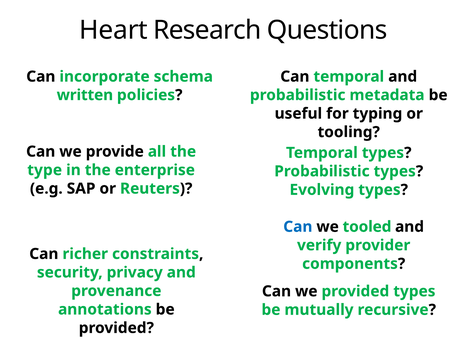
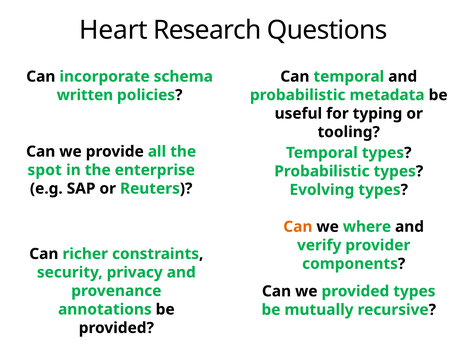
type: type -> spot
Can at (298, 227) colour: blue -> orange
tooled: tooled -> where
